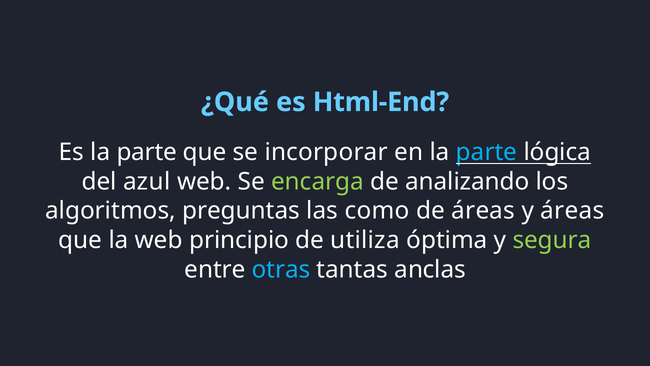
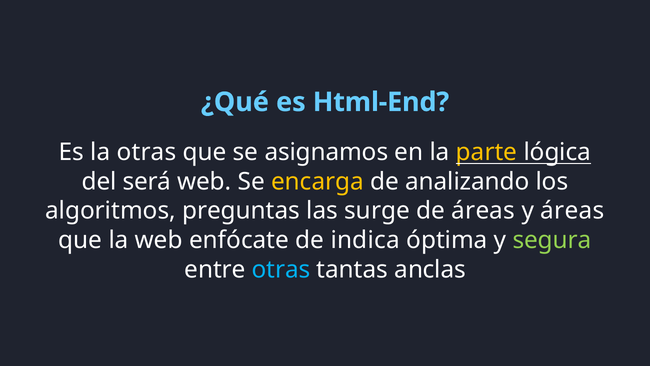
Es la parte: parte -> otras
incorporar: incorporar -> asignamos
parte at (487, 152) colour: light blue -> yellow
azul: azul -> será
encarga colour: light green -> yellow
como: como -> surge
principio: principio -> enfócate
utiliza: utiliza -> indica
